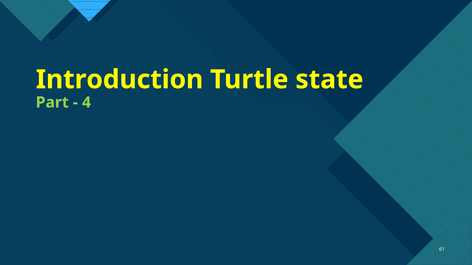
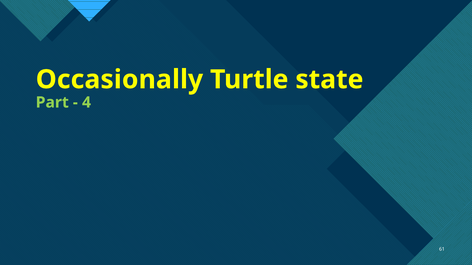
Introduction: Introduction -> Occasionally
